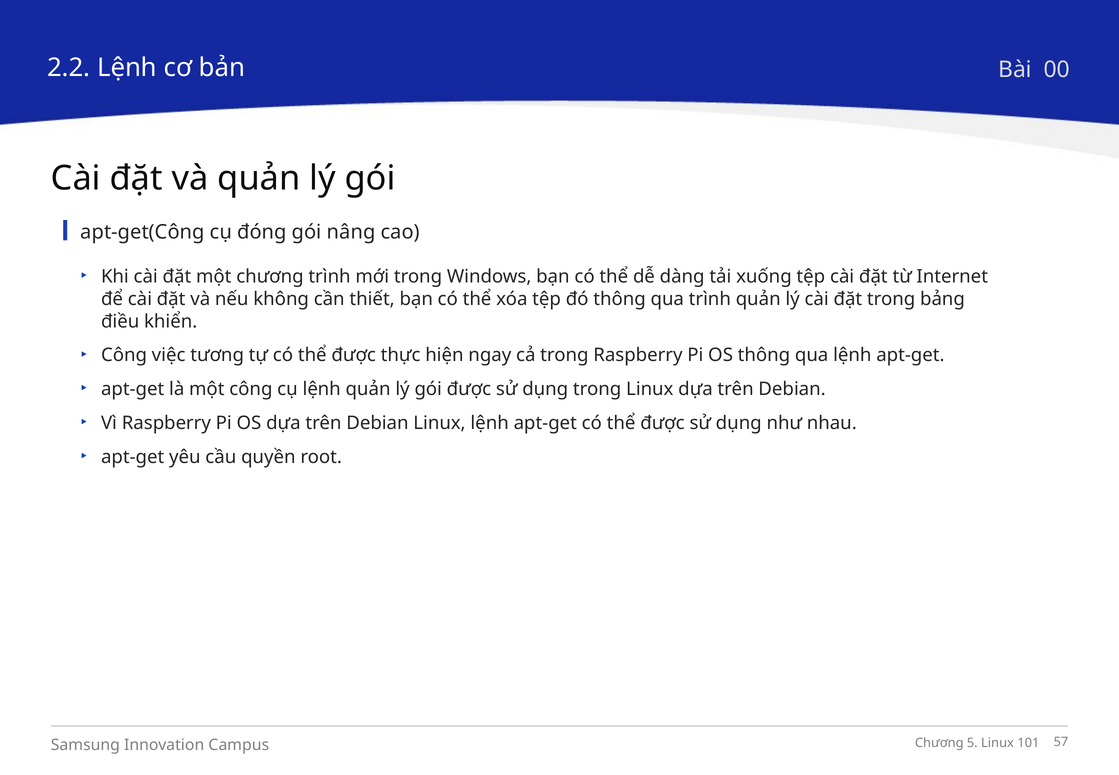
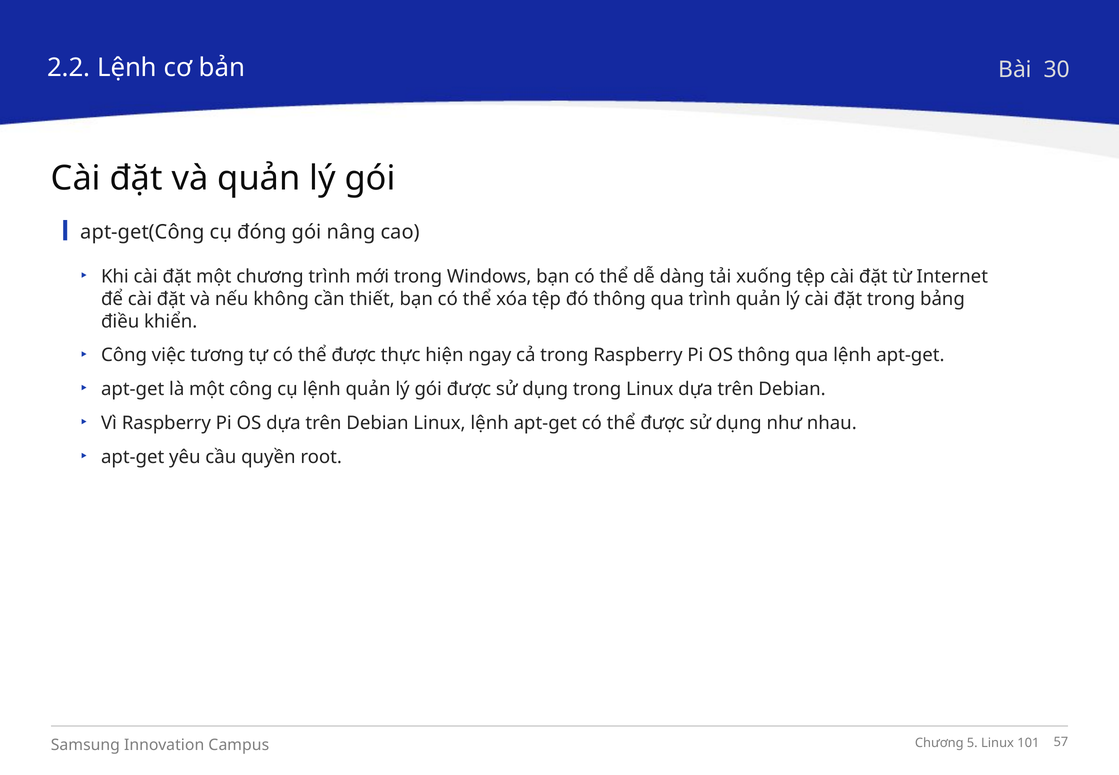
00: 00 -> 30
